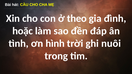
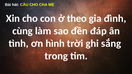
hoặc: hoặc -> cùng
nuôi: nuôi -> sắng
